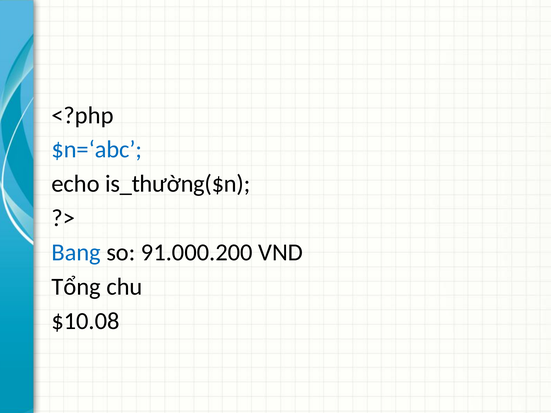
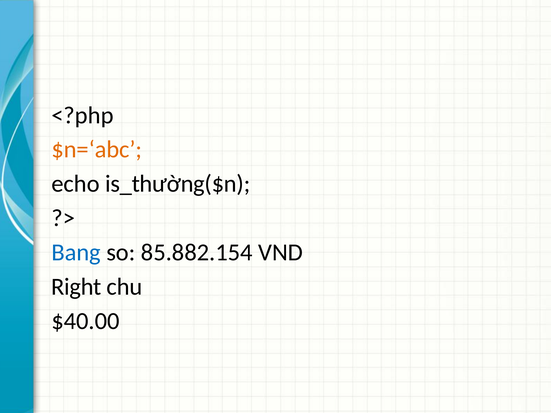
$n=‘abc colour: blue -> orange
91.000.200: 91.000.200 -> 85.882.154
Tổng: Tổng -> Right
$10.08: $10.08 -> $40.00
